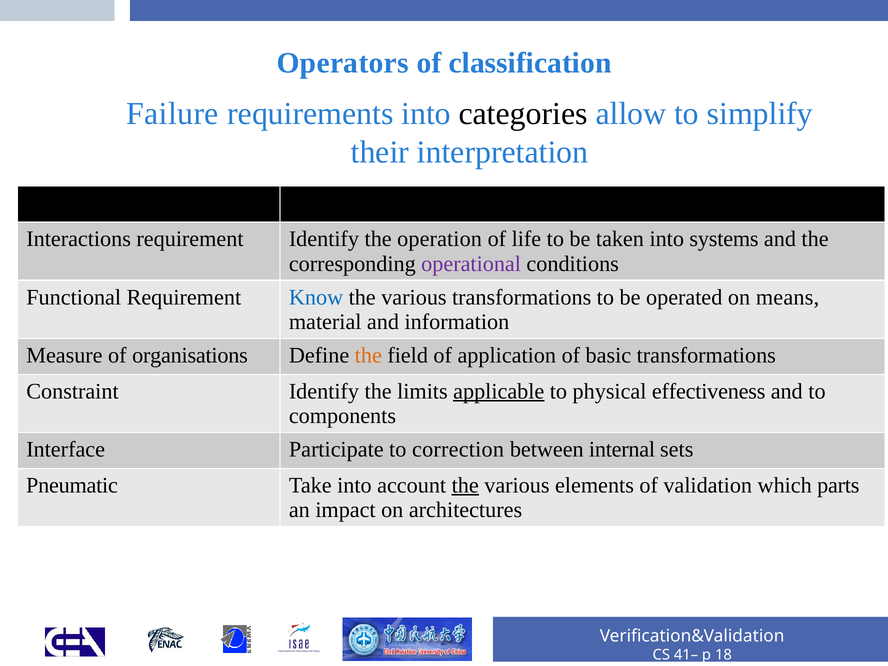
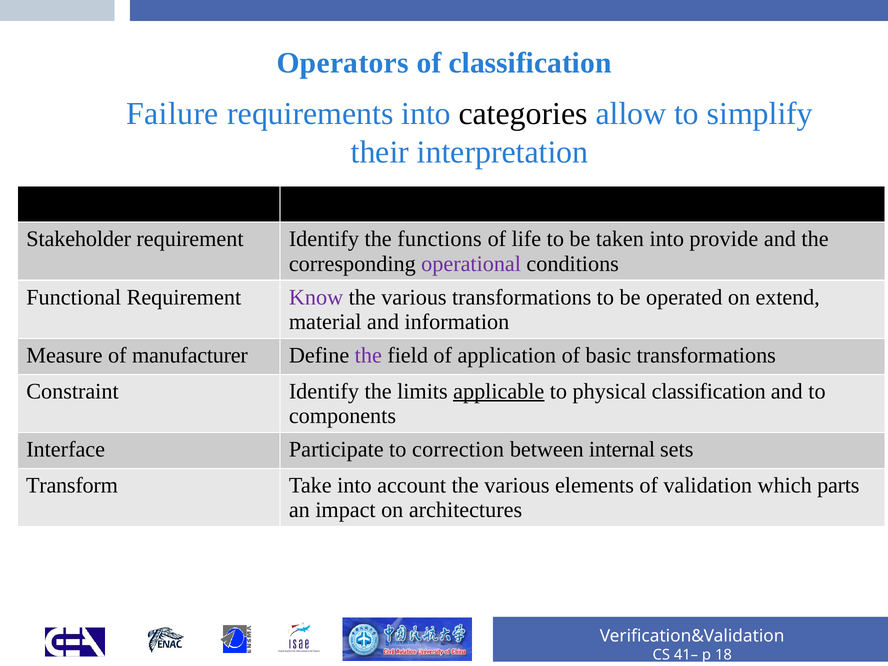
Interactions: Interactions -> Stakeholder
operation: operation -> functions
systems: systems -> provide
Know colour: blue -> purple
means: means -> extend
organisations: organisations -> manufacturer
the at (368, 355) colour: orange -> purple
physical effectiveness: effectiveness -> classification
Pneumatic: Pneumatic -> Transform
the at (465, 485) underline: present -> none
